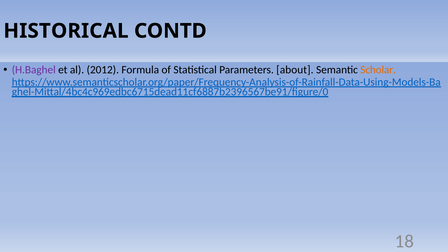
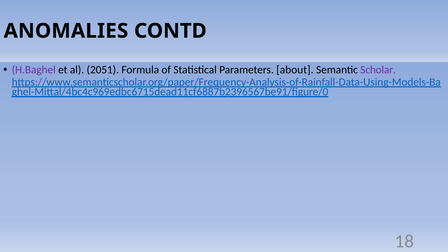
HISTORICAL: HISTORICAL -> ANOMALIES
2012: 2012 -> 2051
Scholar colour: orange -> purple
